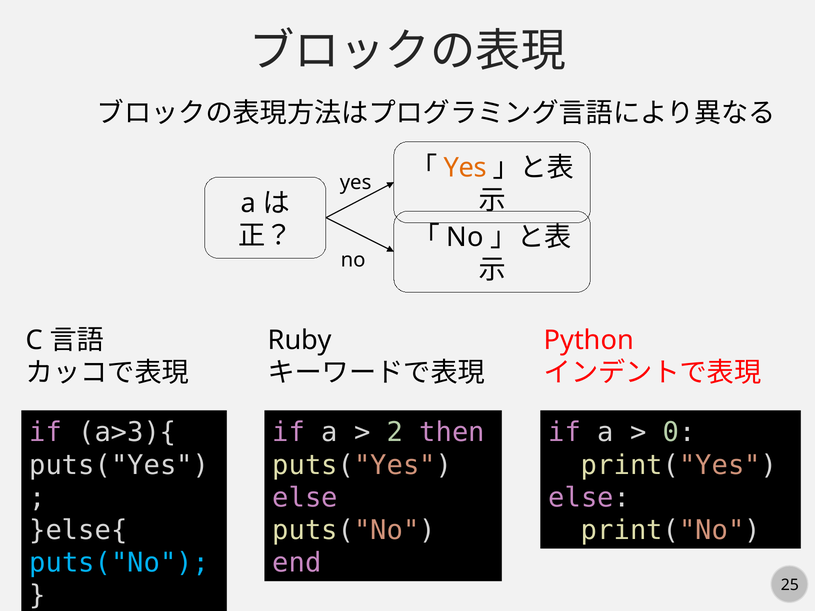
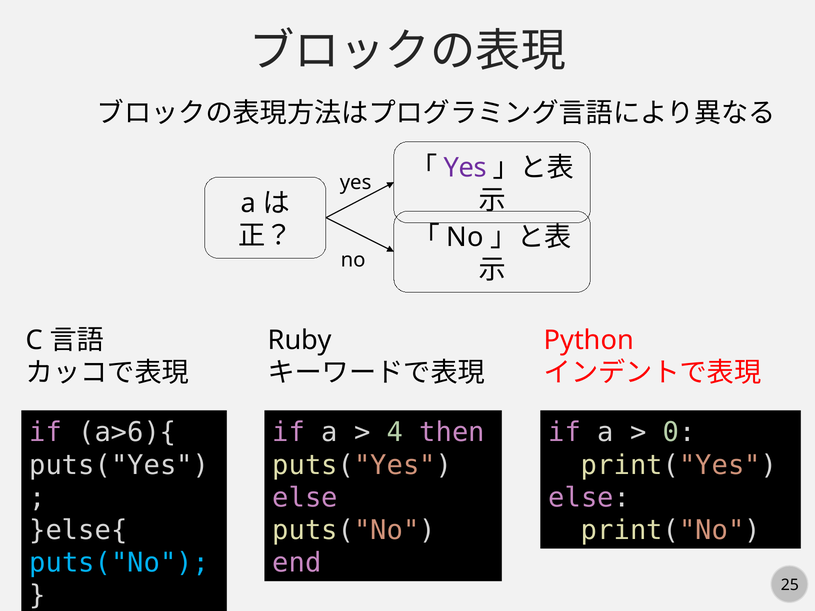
Yes at (465, 168) colour: orange -> purple
a>3){: a>3){ -> a>6){
2: 2 -> 4
